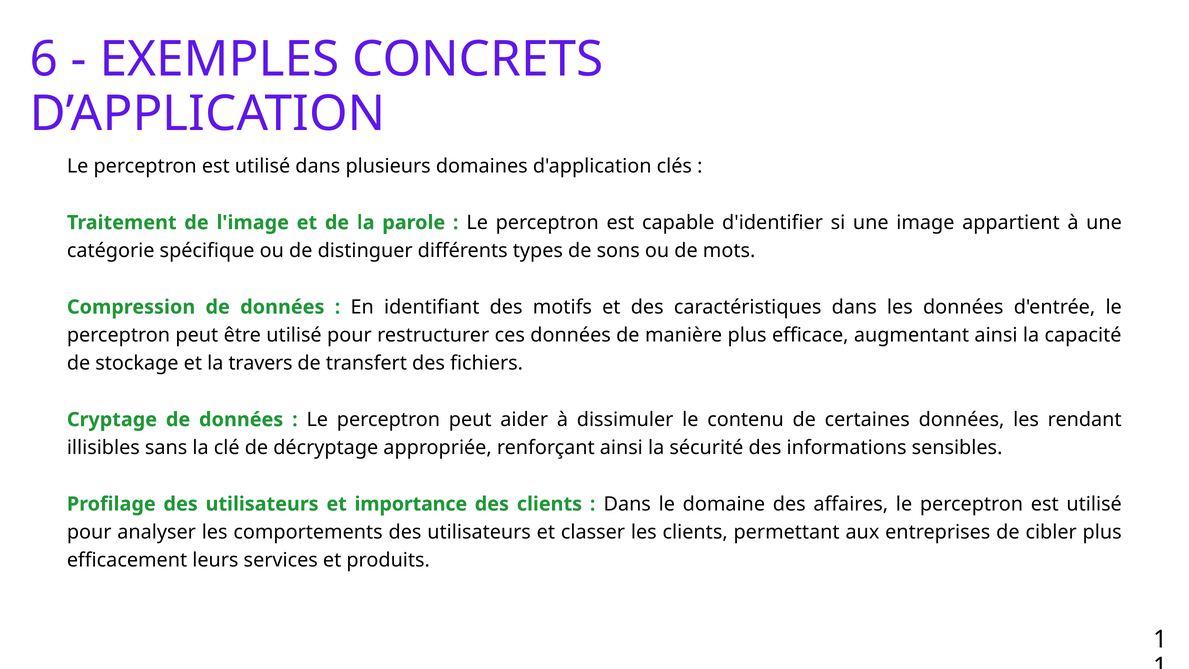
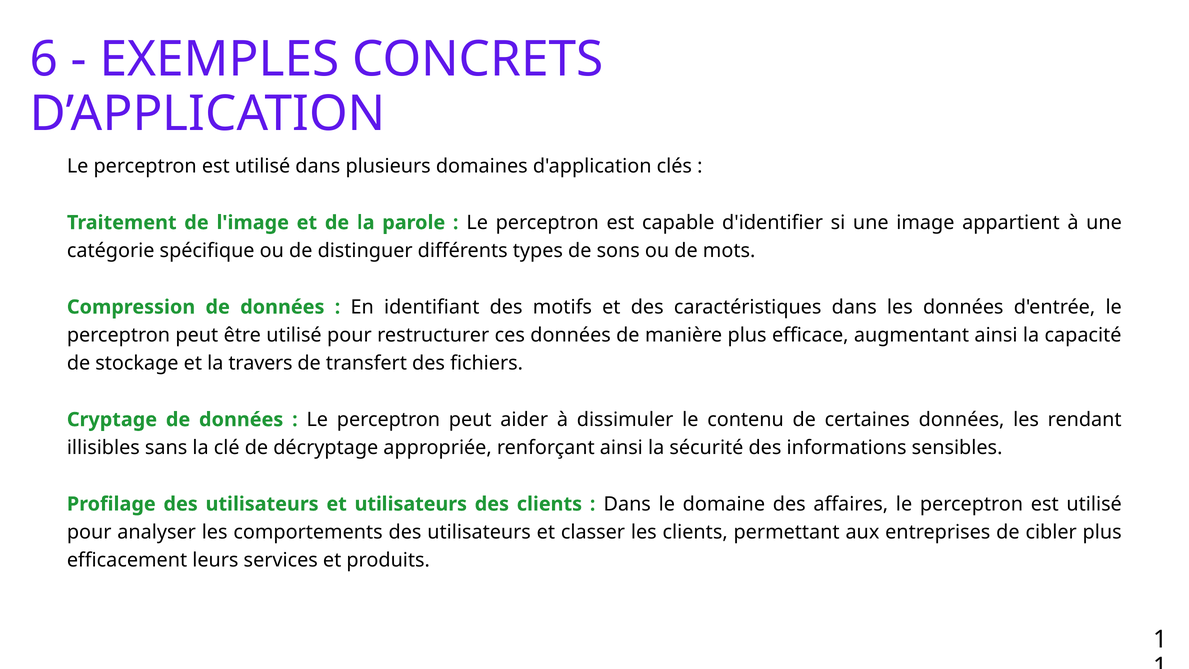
et importance: importance -> utilisateurs
